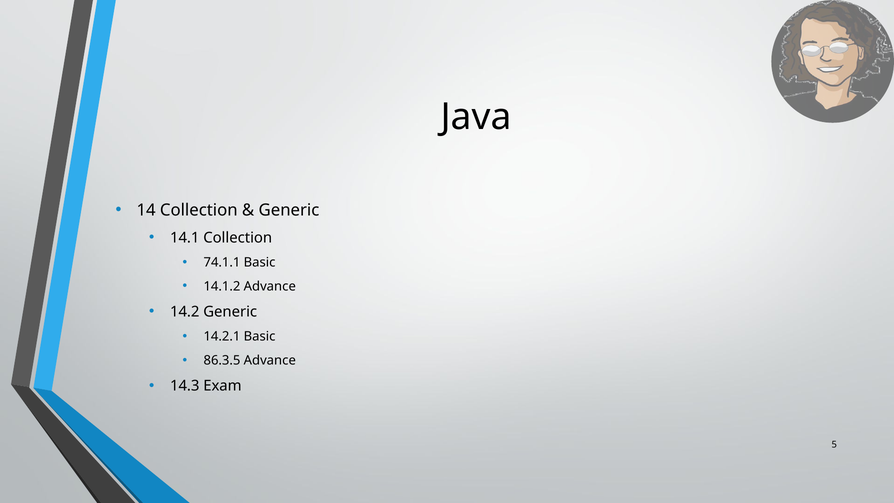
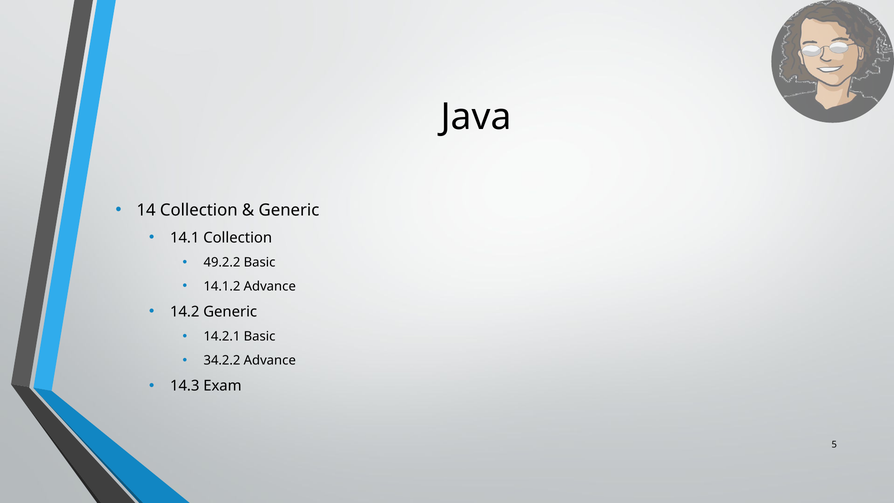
74.1.1: 74.1.1 -> 49.2.2
86.3.5: 86.3.5 -> 34.2.2
